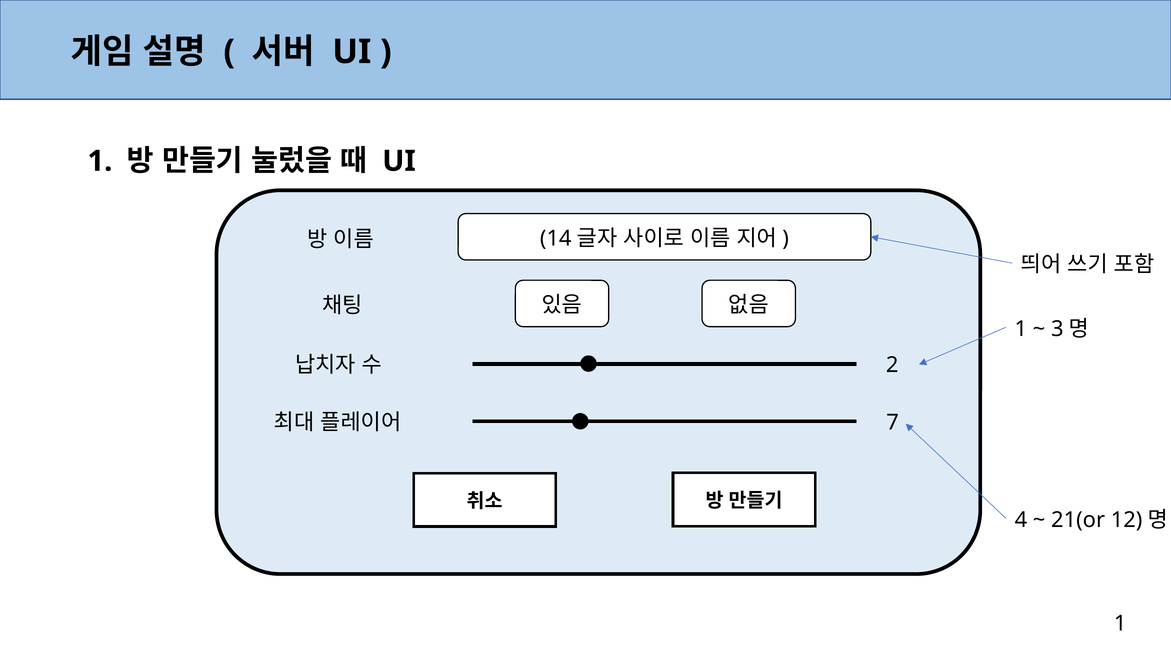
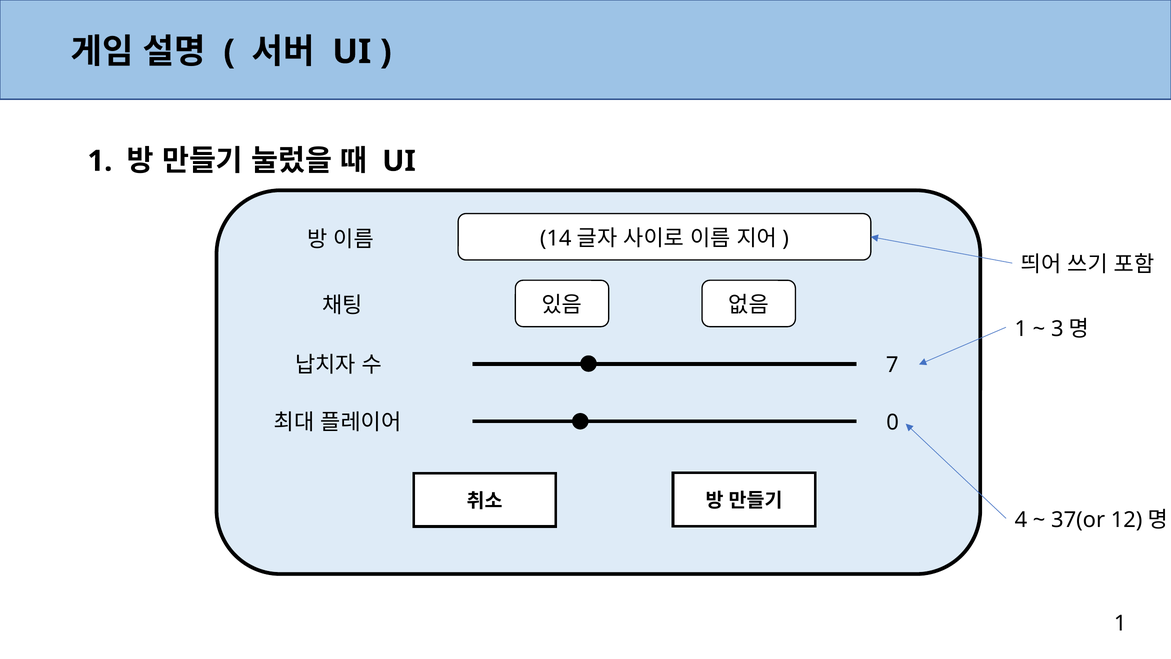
2: 2 -> 7
7: 7 -> 0
21(or: 21(or -> 37(or
